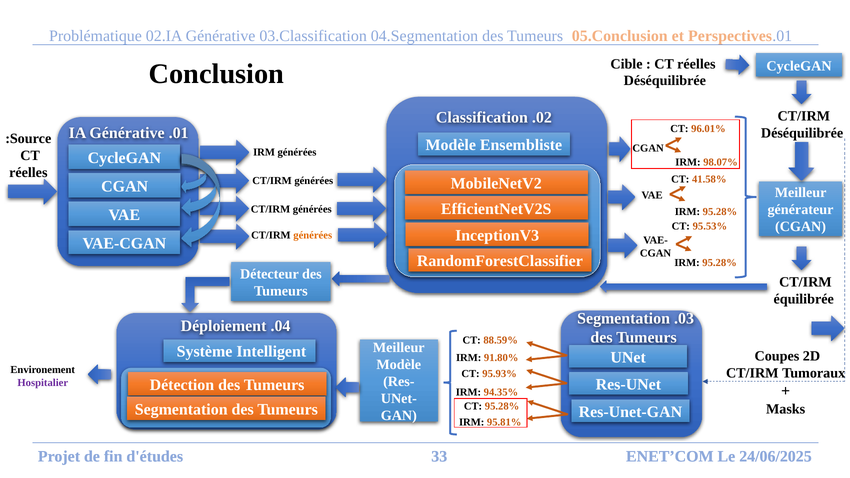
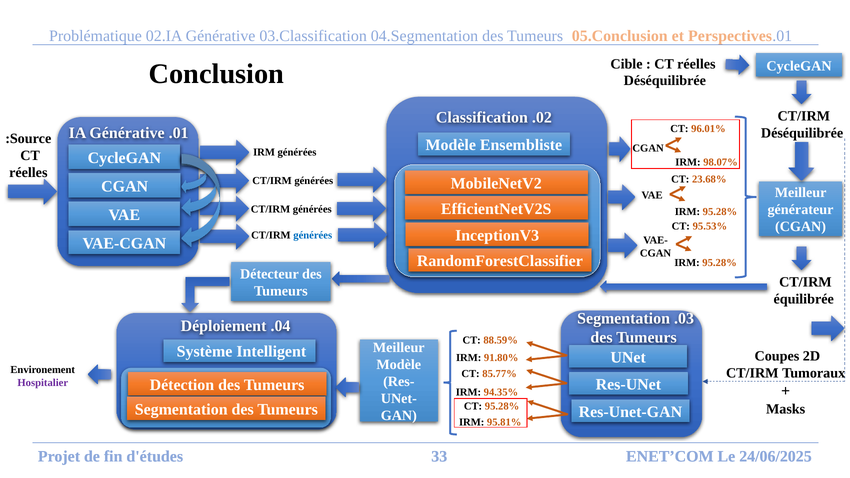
41.58%: 41.58% -> 23.68%
générées at (313, 235) colour: orange -> blue
95.93%: 95.93% -> 85.77%
